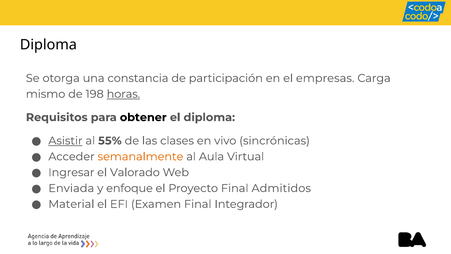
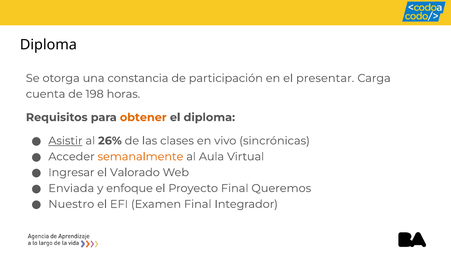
empresas: empresas -> presentar
mismo: mismo -> cuenta
horas underline: present -> none
obtener colour: black -> orange
55%: 55% -> 26%
Admitidos: Admitidos -> Queremos
Material: Material -> Nuestro
